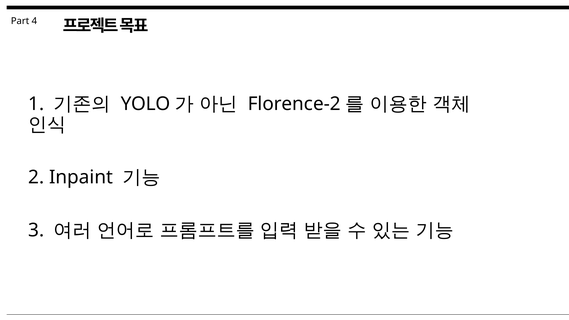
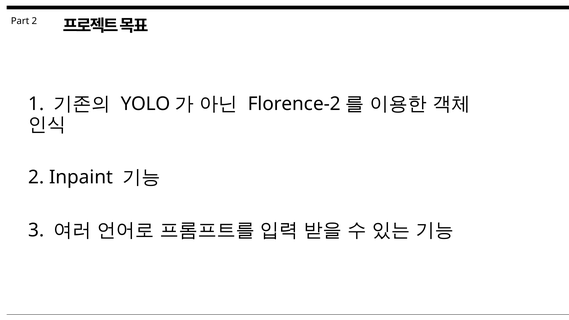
Part 4: 4 -> 2
